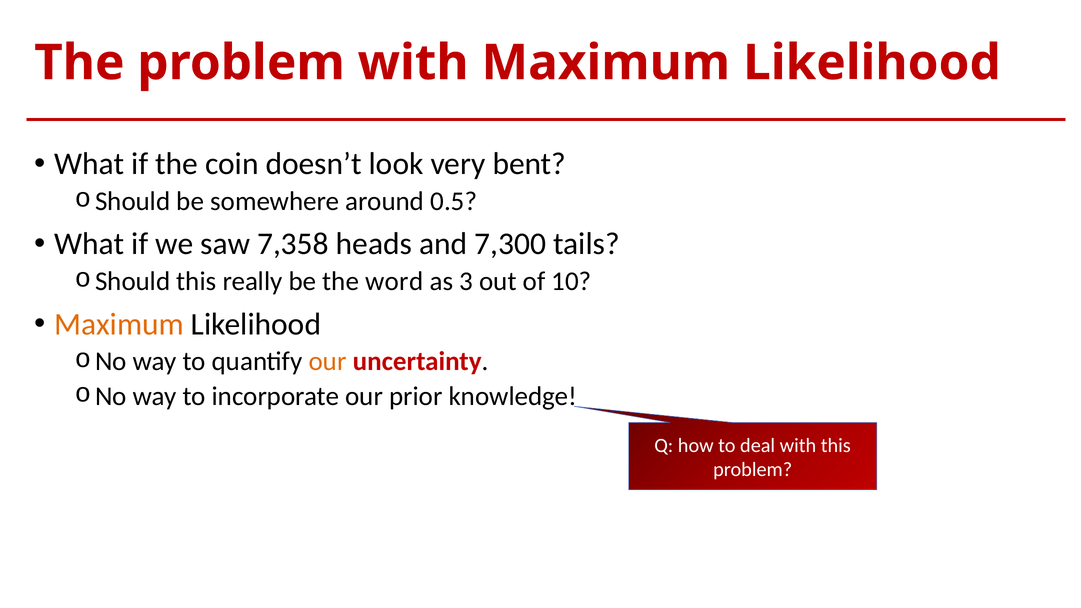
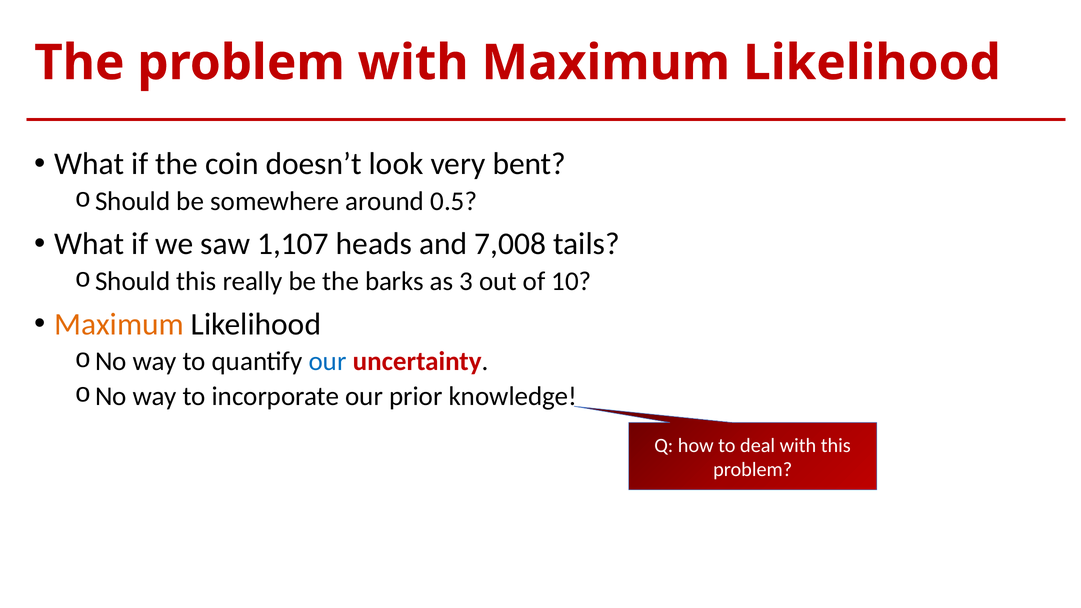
7,358: 7,358 -> 1,107
7,300: 7,300 -> 7,008
word: word -> barks
our at (328, 361) colour: orange -> blue
